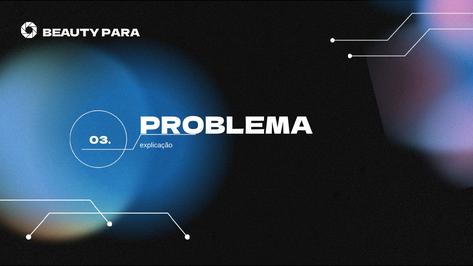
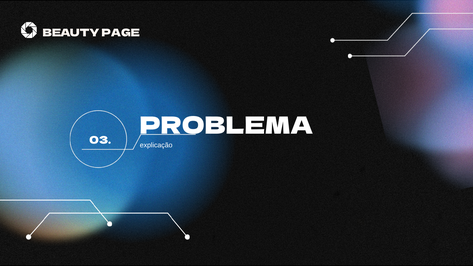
BEAUTY PARA: PARA -> PAGE
